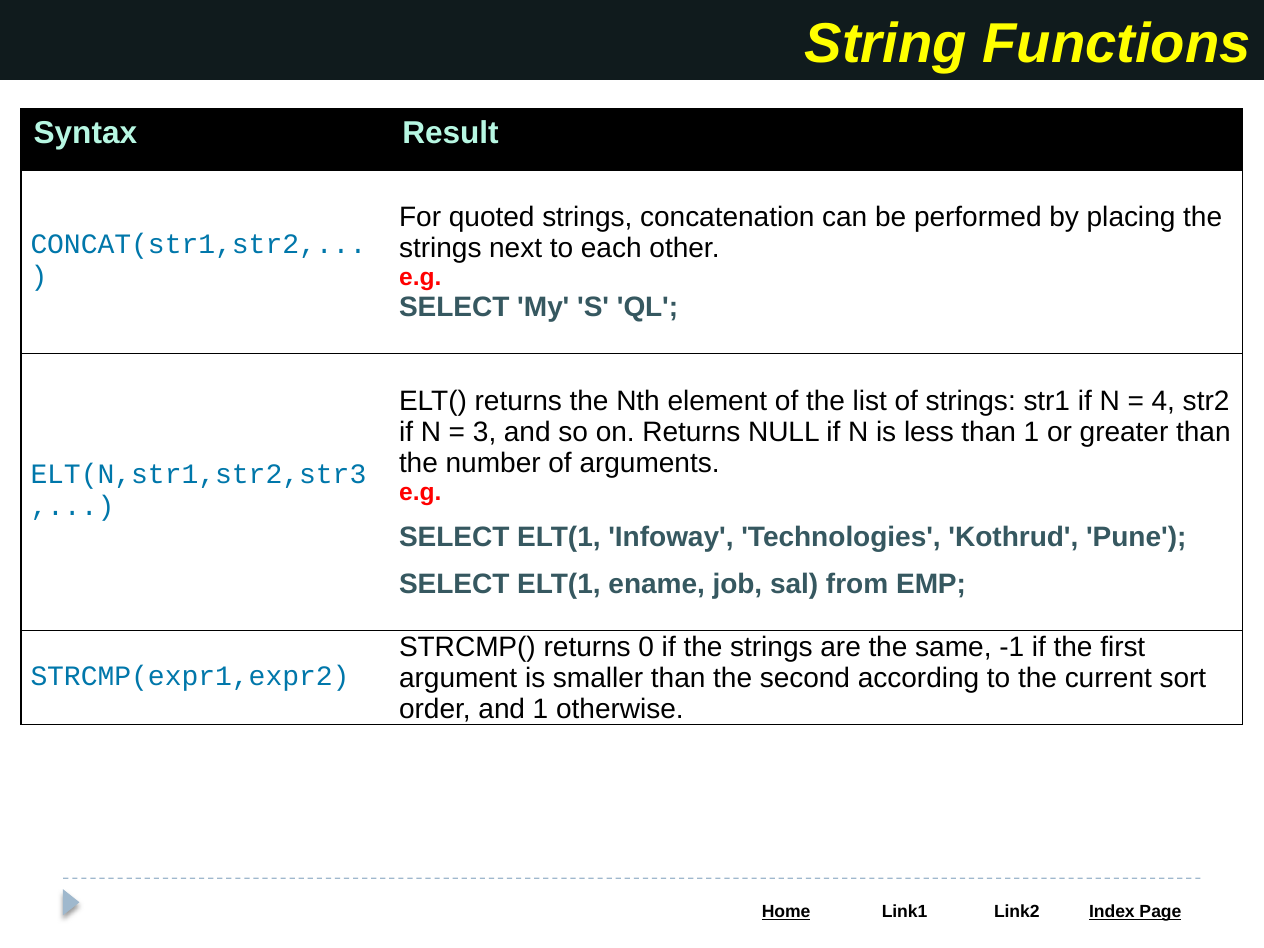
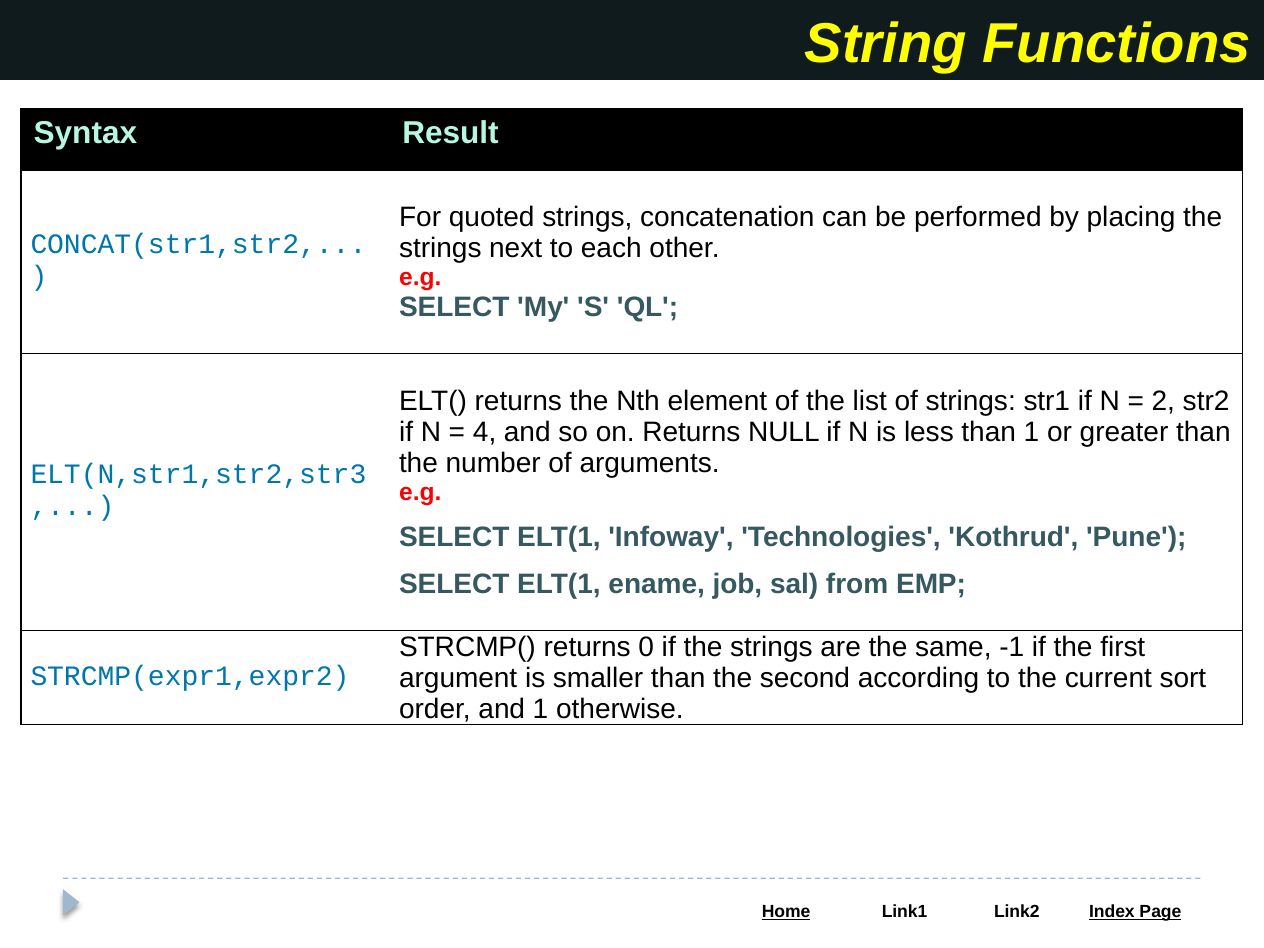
4: 4 -> 2
3: 3 -> 4
